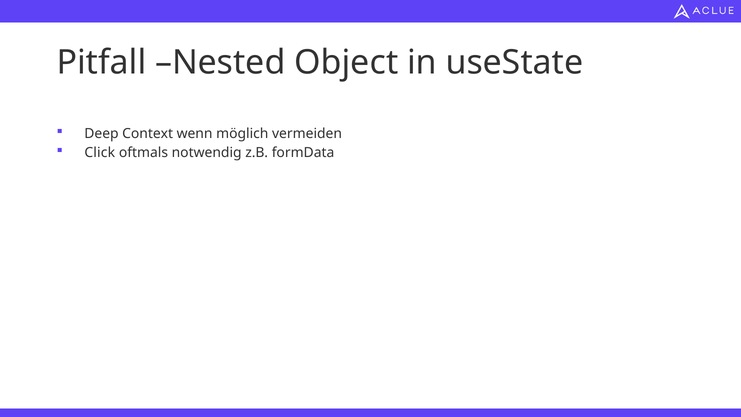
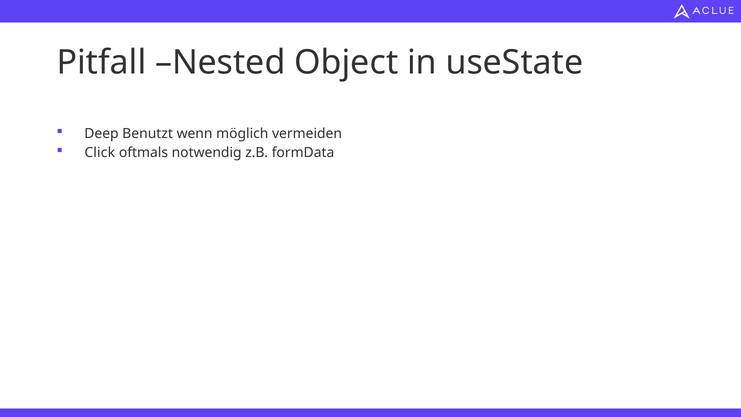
Context: Context -> Benutzt
